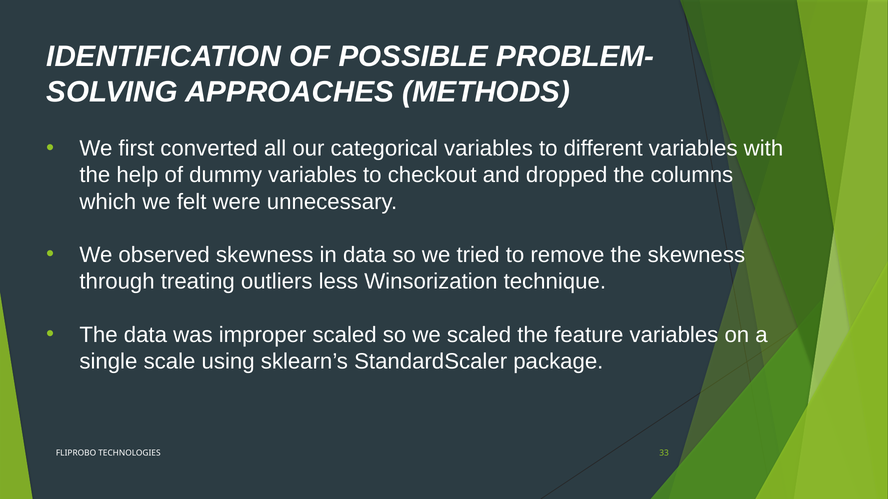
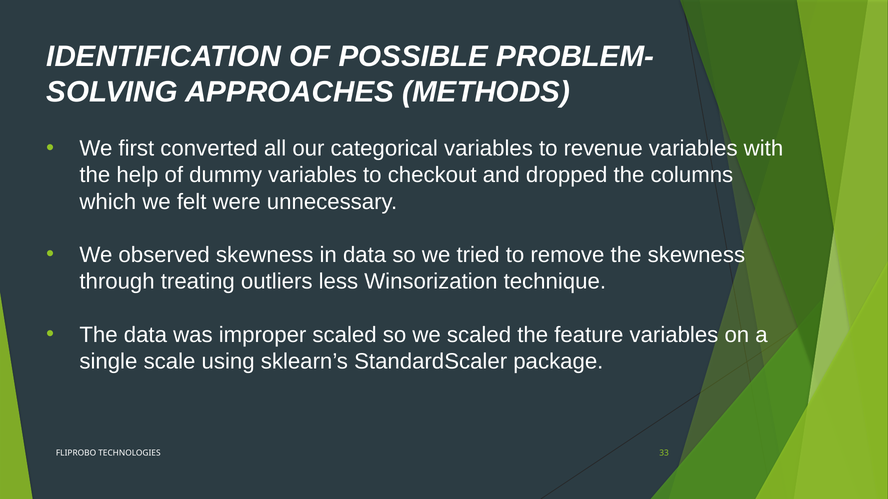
different: different -> revenue
